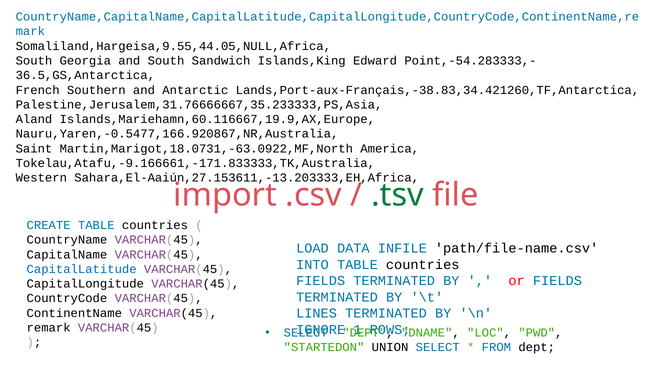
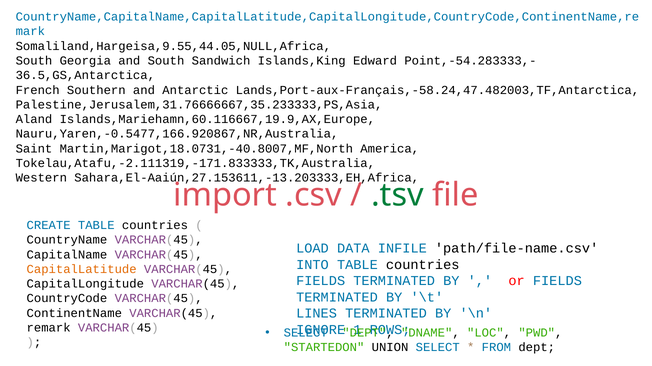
Lands,Port-aux-Français,-38.83,34.421260,TF,Antarctica: Lands,Port-aux-Français,-38.83,34.421260,TF,Antarctica -> Lands,Port-aux-Français,-58.24,47.482003,TF,Antarctica
Martin,Marigot,18.0731,-63.0922,MF,North: Martin,Marigot,18.0731,-63.0922,MF,North -> Martin,Marigot,18.0731,-40.8007,MF,North
Tokelau,Atafu,-9.166661,-171.833333,TK,Australia: Tokelau,Atafu,-9.166661,-171.833333,TK,Australia -> Tokelau,Atafu,-2.111319,-171.833333,TK,Australia
CapitalLatitude colour: blue -> orange
